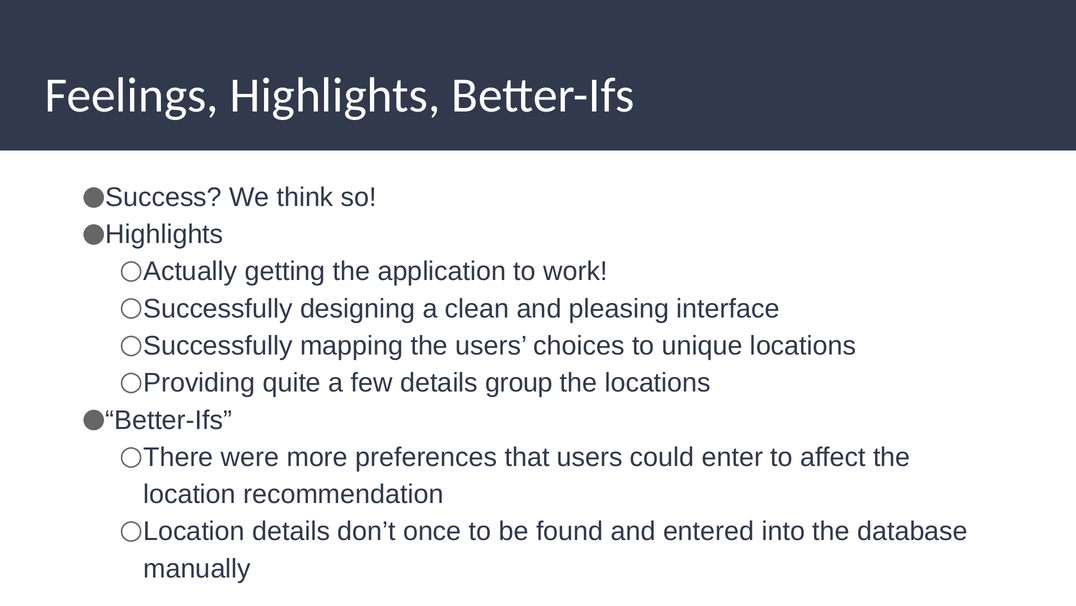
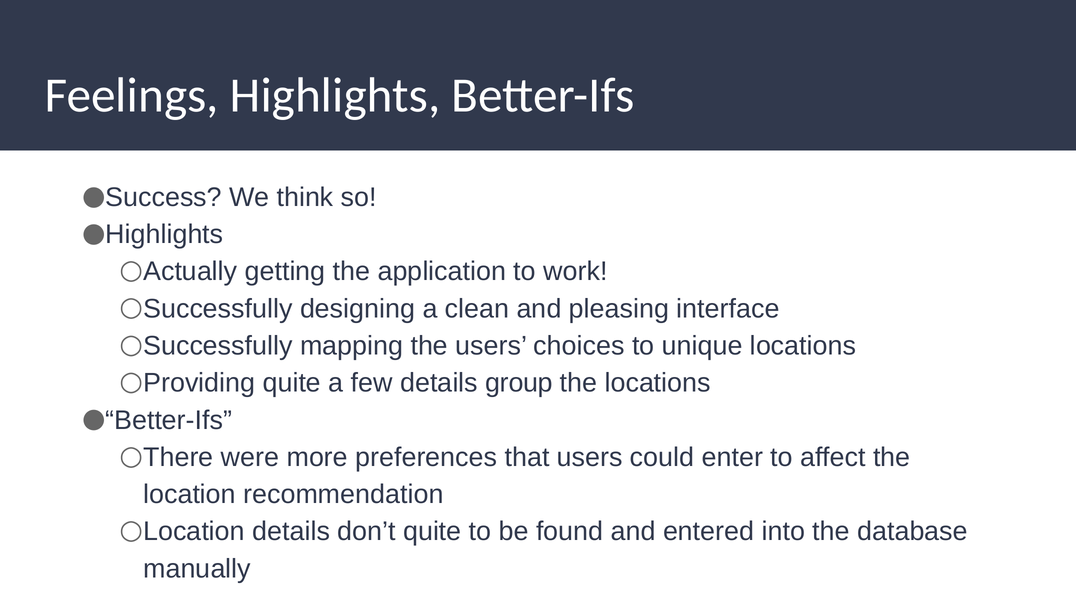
don’t once: once -> quite
